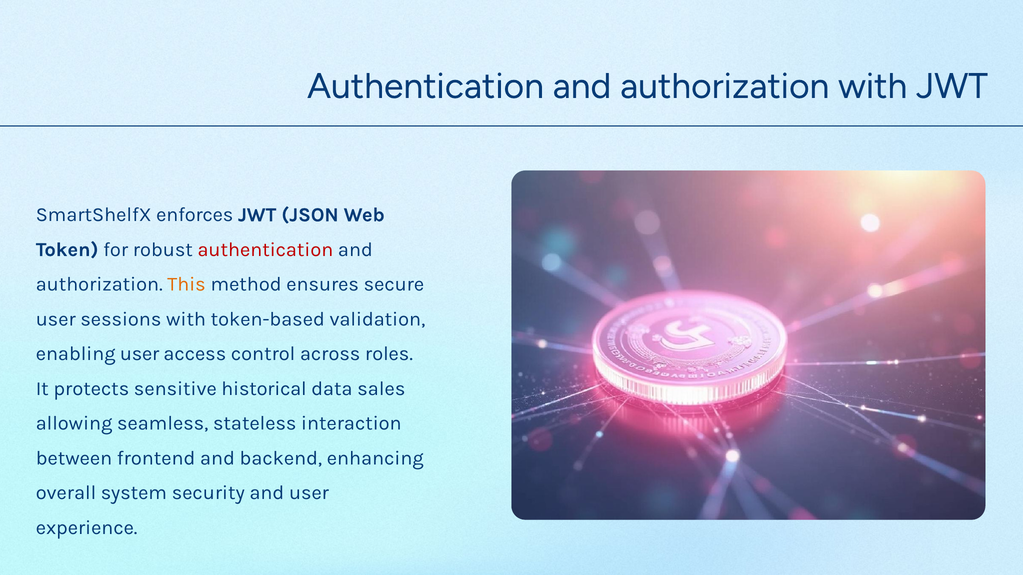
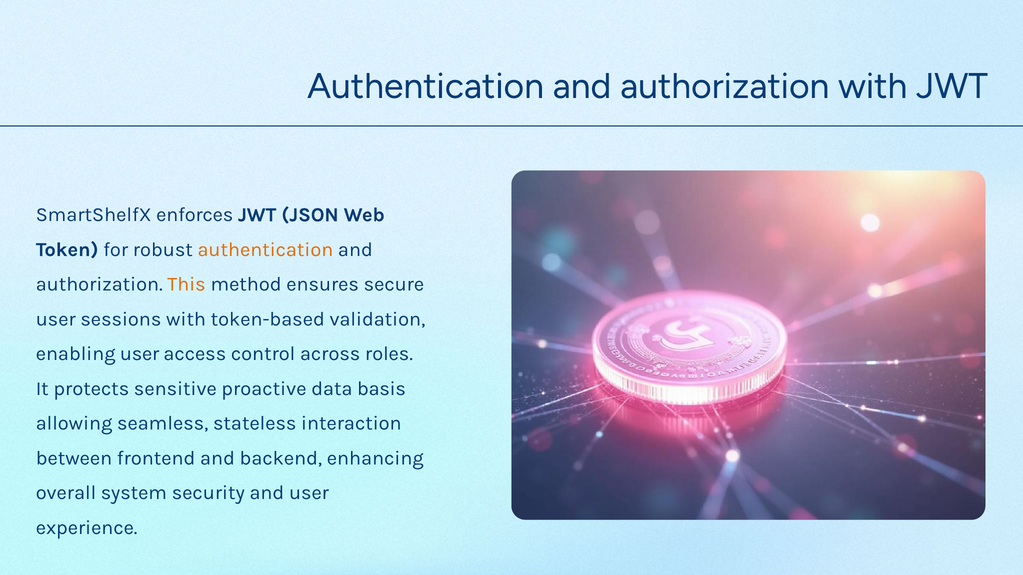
authentication at (265, 250) colour: red -> orange
historical: historical -> proactive
sales: sales -> basis
